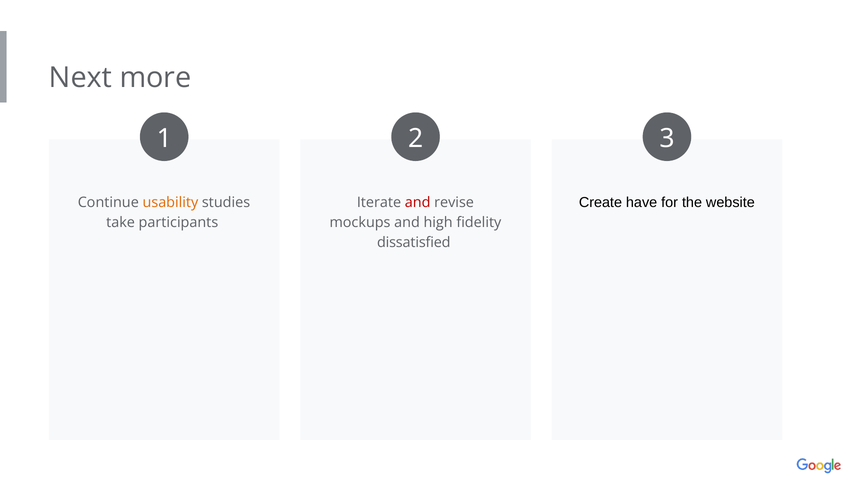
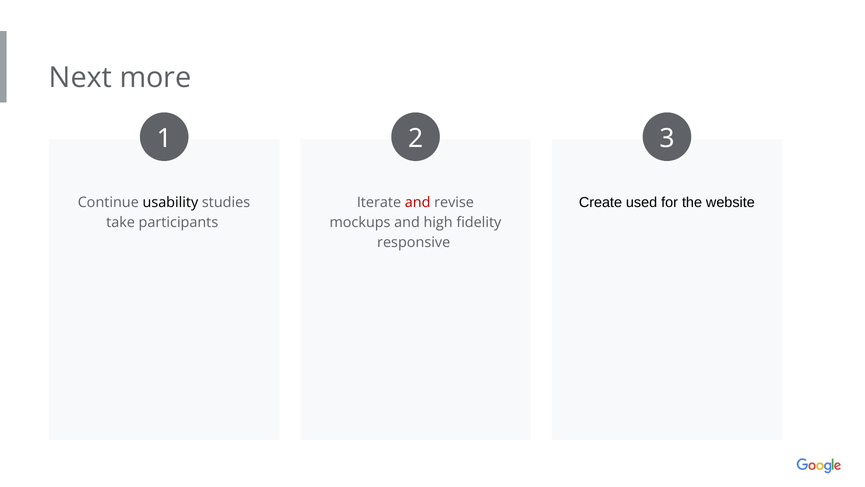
have: have -> used
usability colour: orange -> black
dissatisfied: dissatisfied -> responsive
